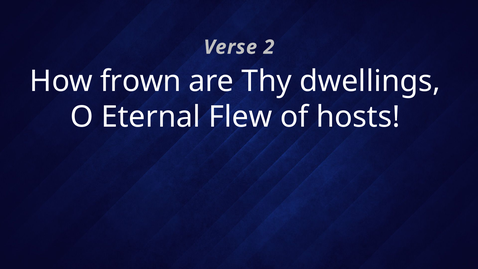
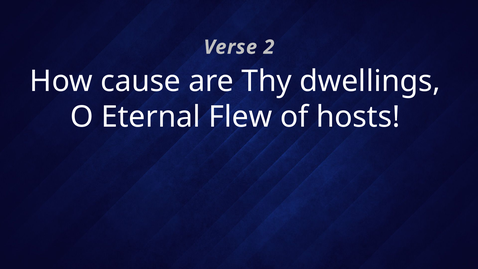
frown: frown -> cause
